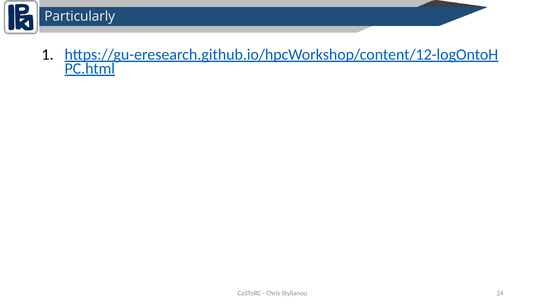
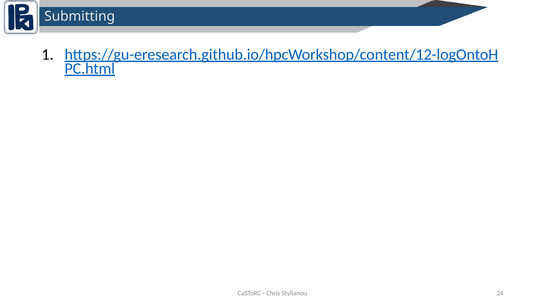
Particularly: Particularly -> Submitting
